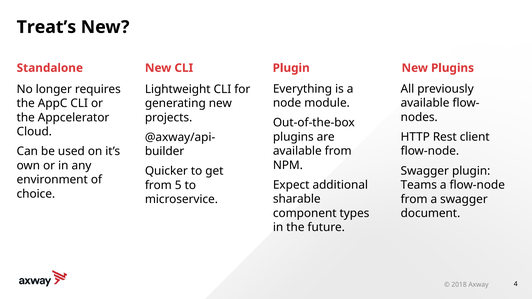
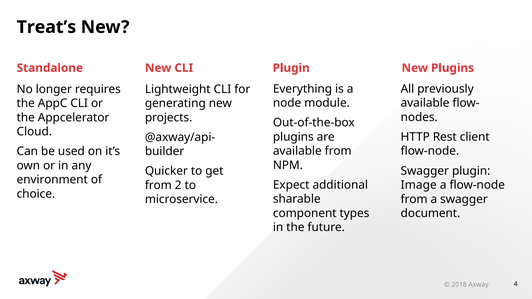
Teams: Teams -> Image
5: 5 -> 2
